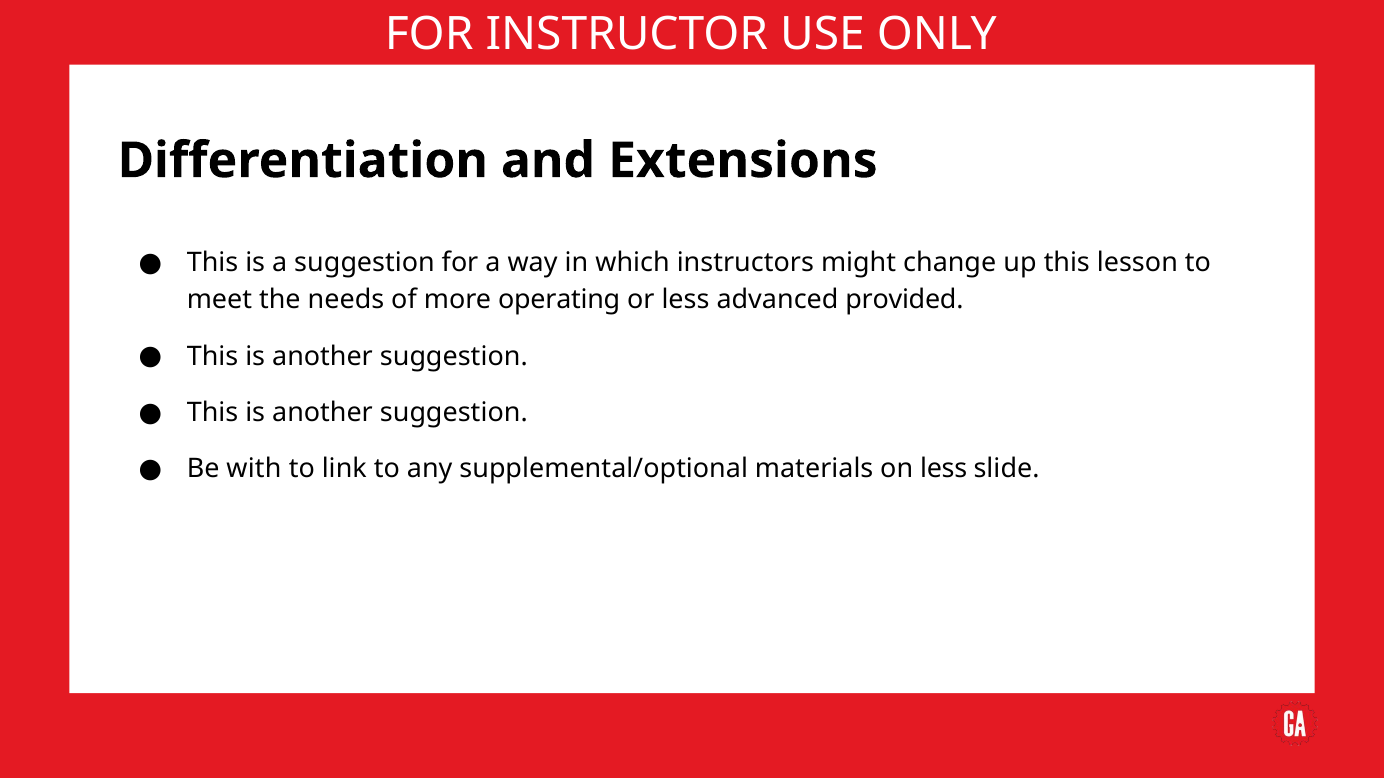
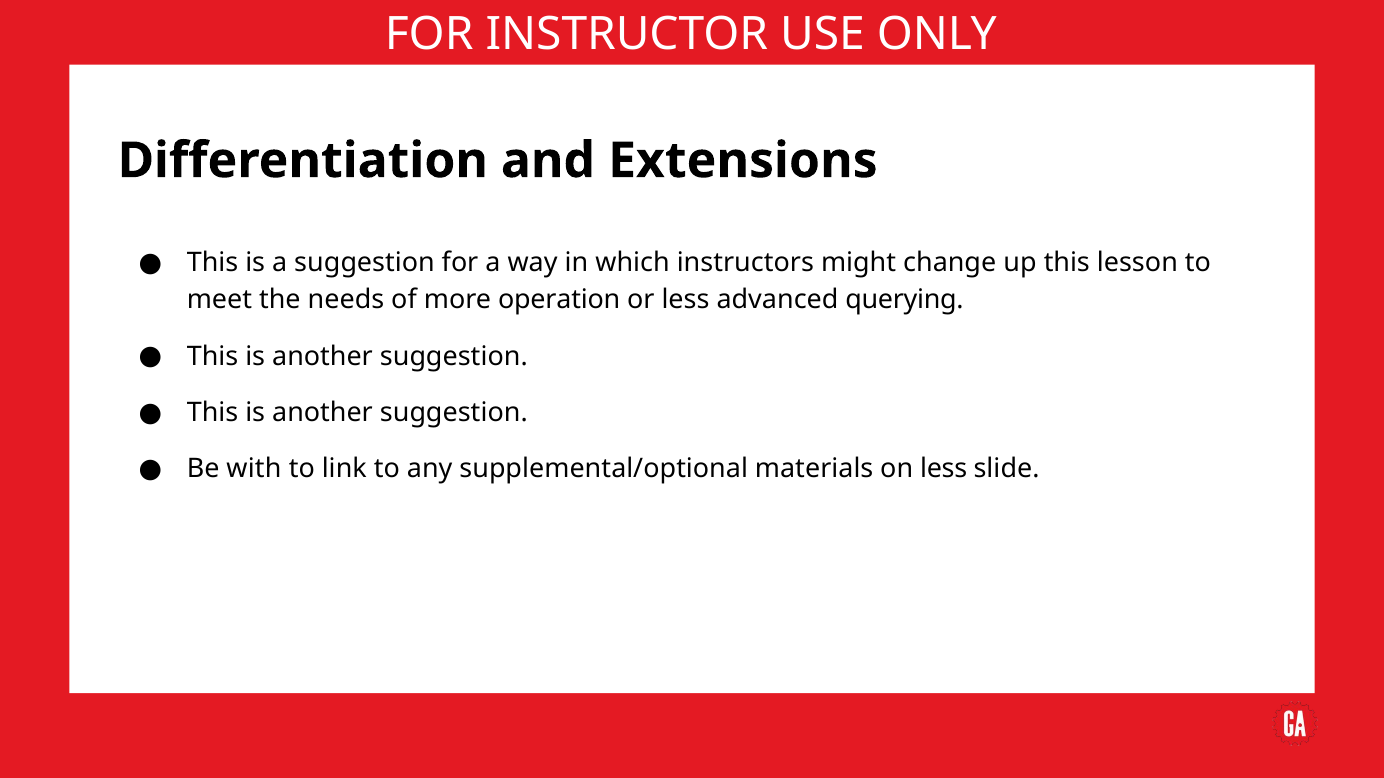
operating: operating -> operation
provided: provided -> querying
